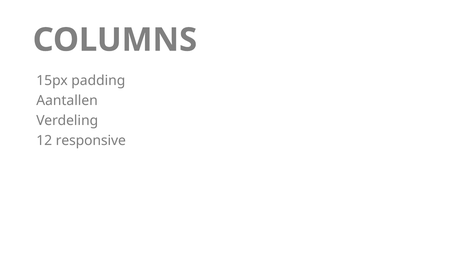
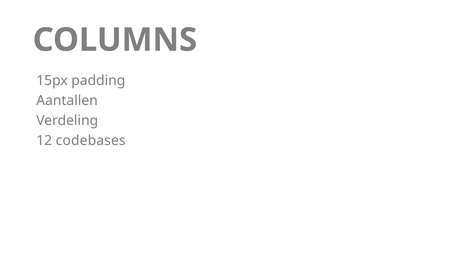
responsive: responsive -> codebases
